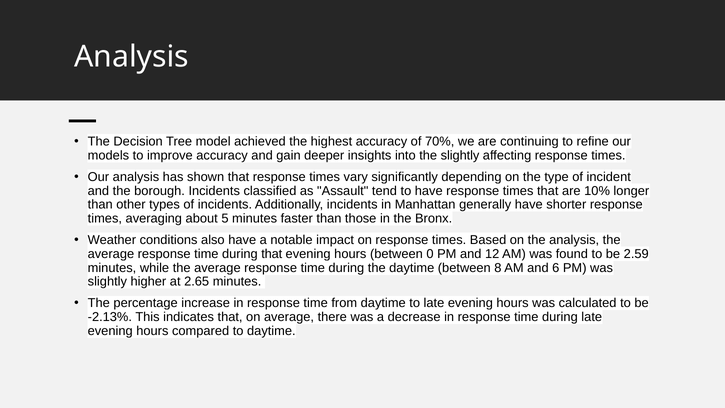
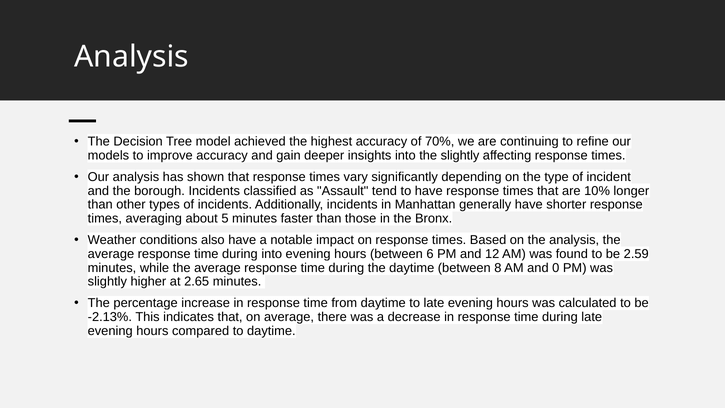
during that: that -> into
0: 0 -> 6
6: 6 -> 0
